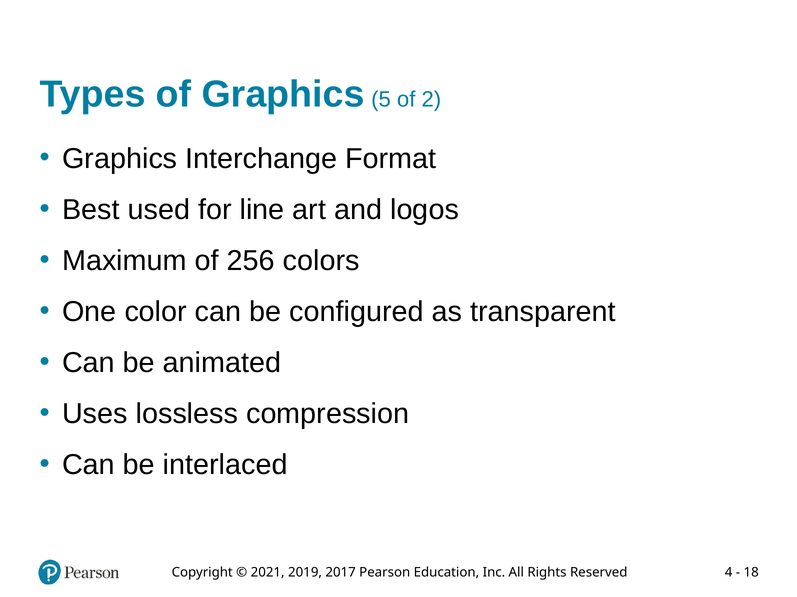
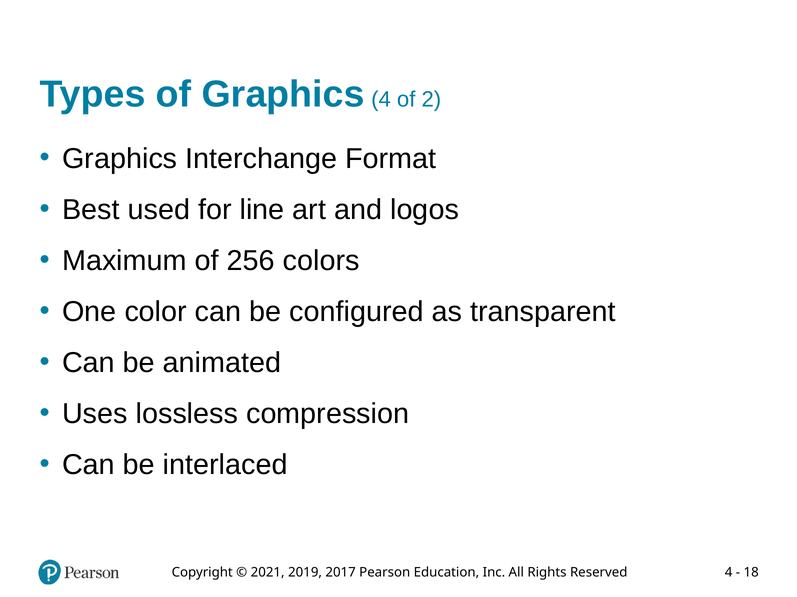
Graphics 5: 5 -> 4
